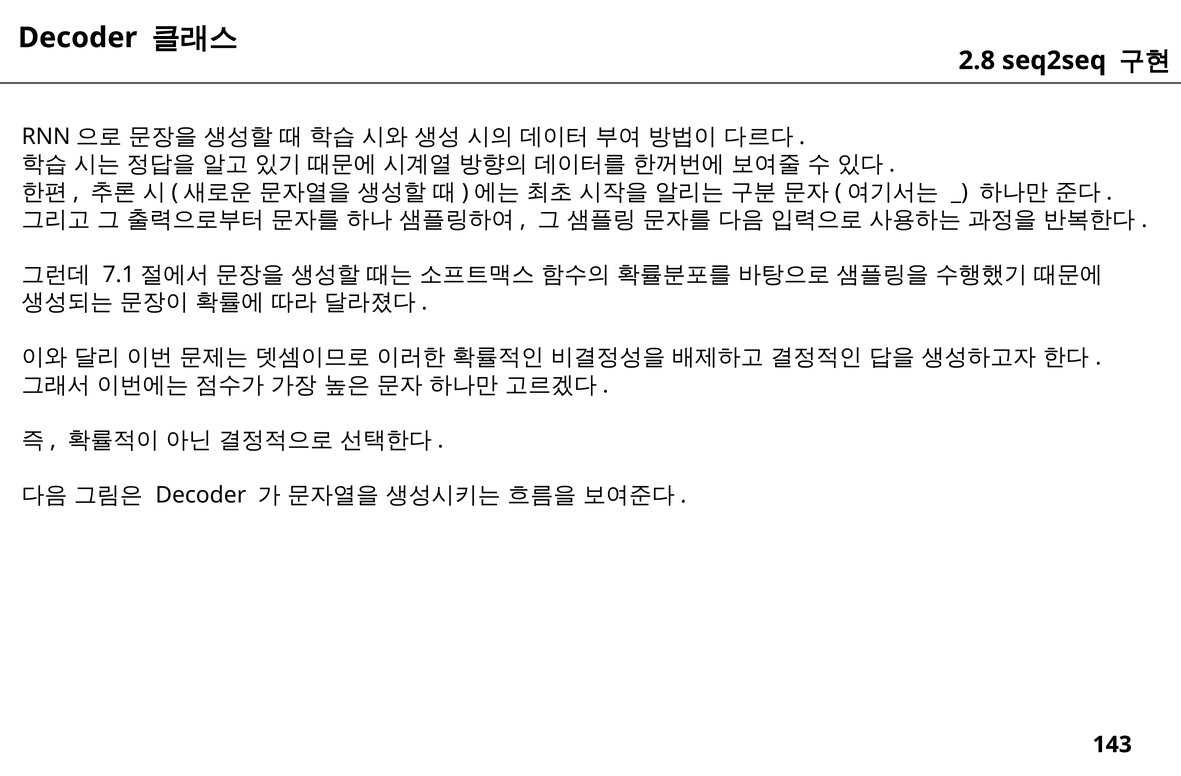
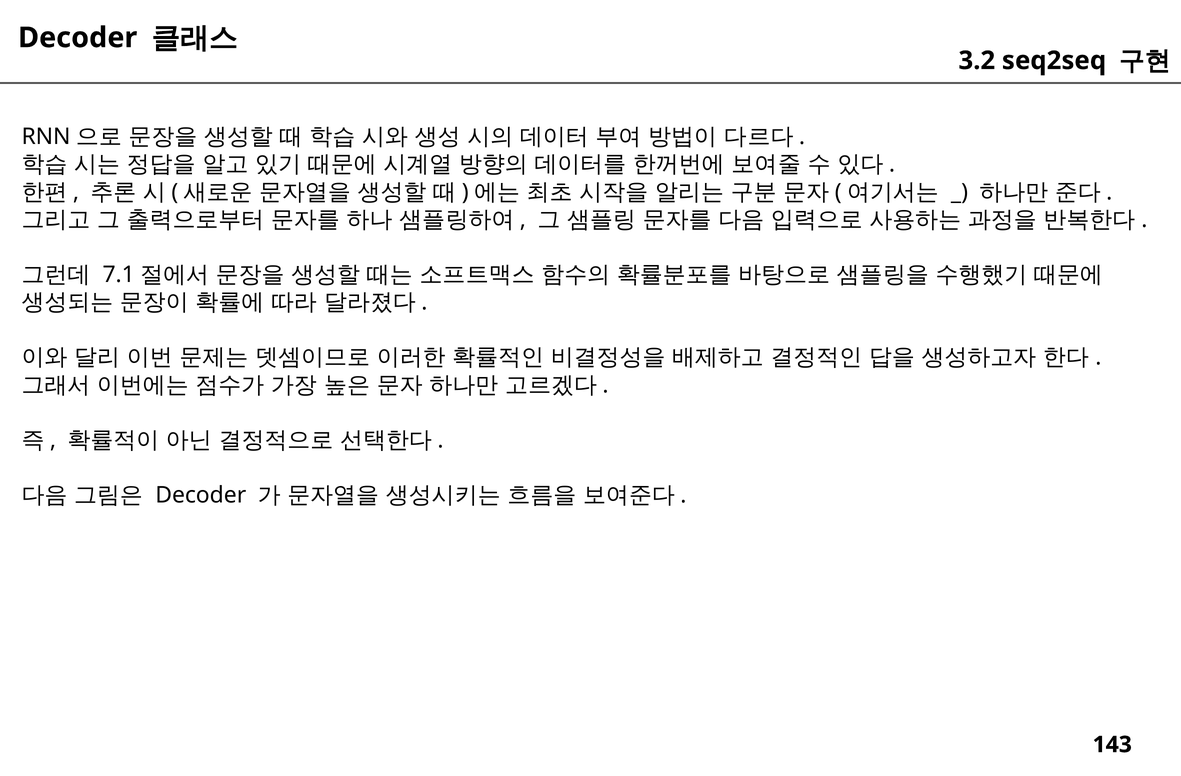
2.8: 2.8 -> 3.2
